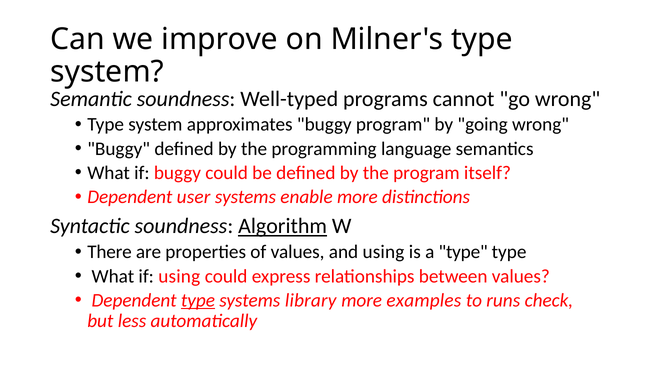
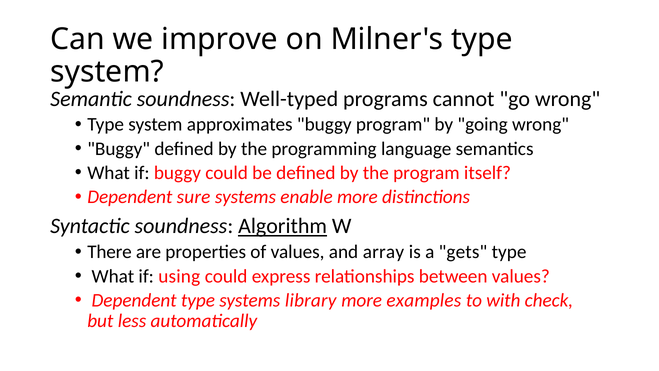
user: user -> sure
and using: using -> array
a type: type -> gets
type at (198, 300) underline: present -> none
runs: runs -> with
